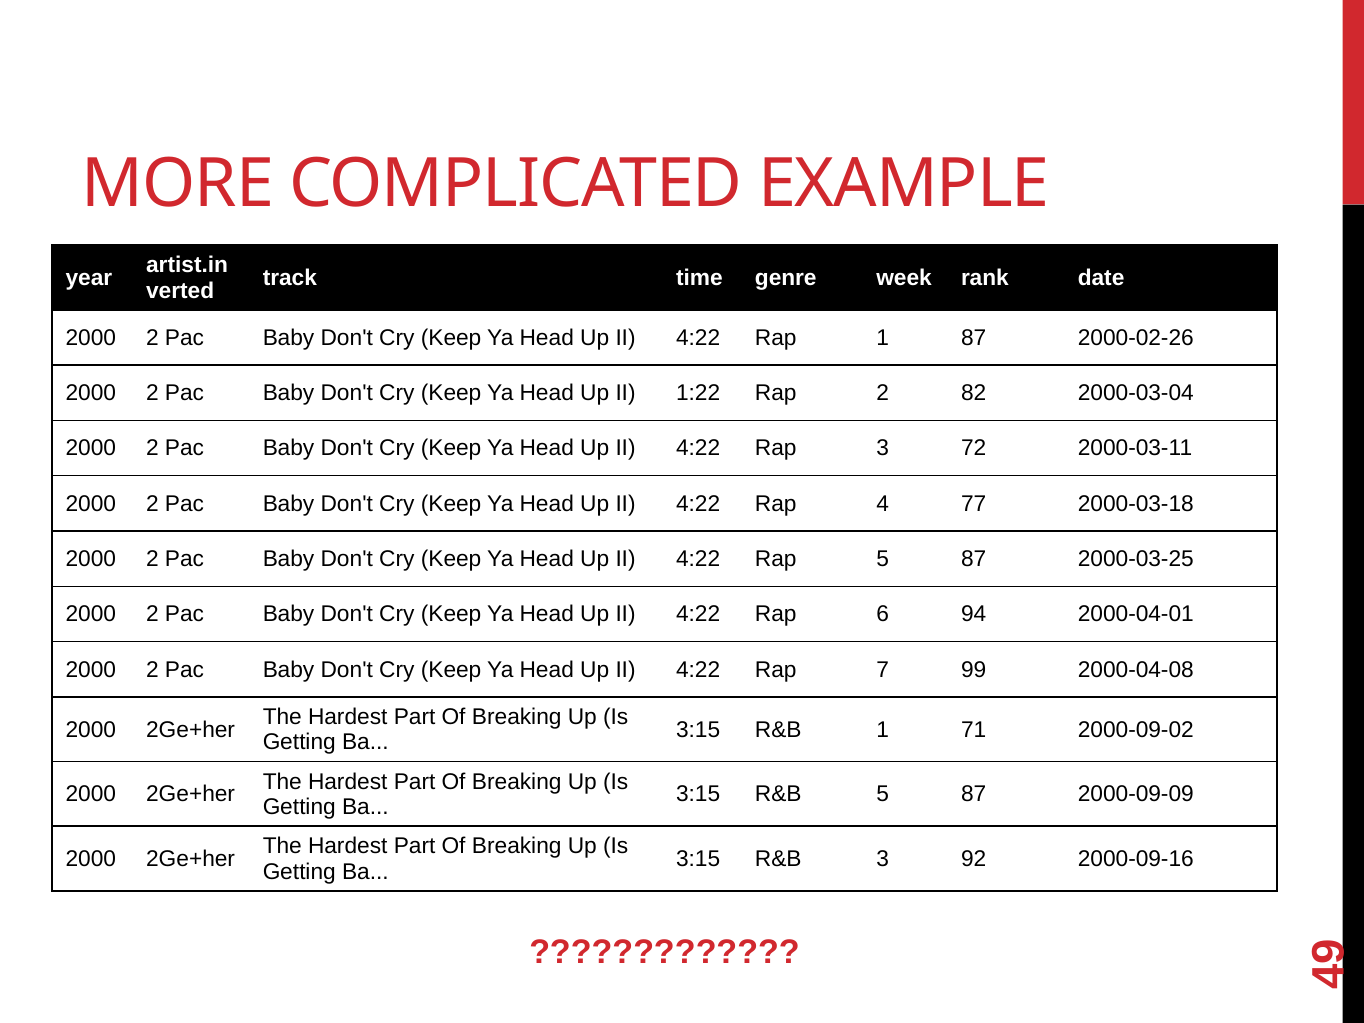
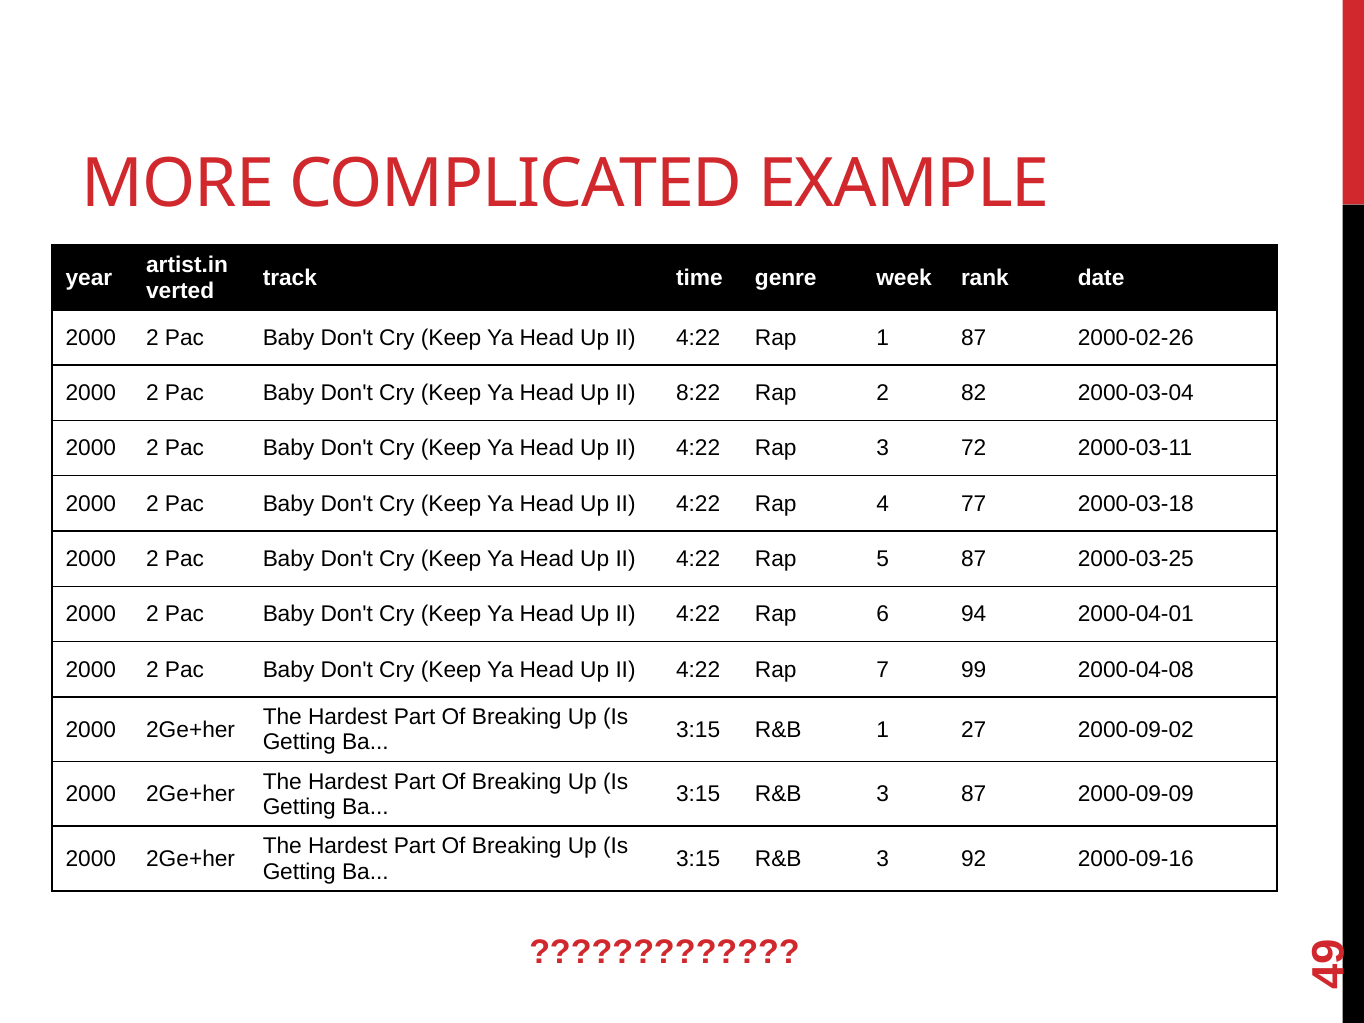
1:22: 1:22 -> 8:22
71: 71 -> 27
5 at (883, 794): 5 -> 3
